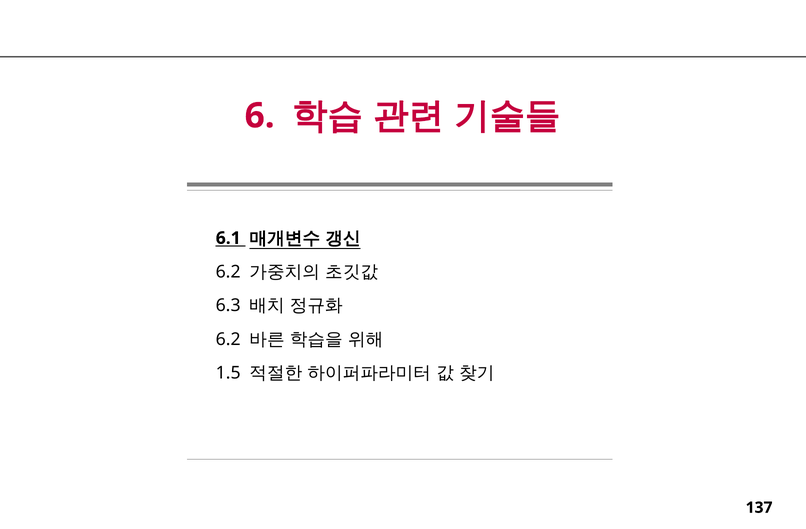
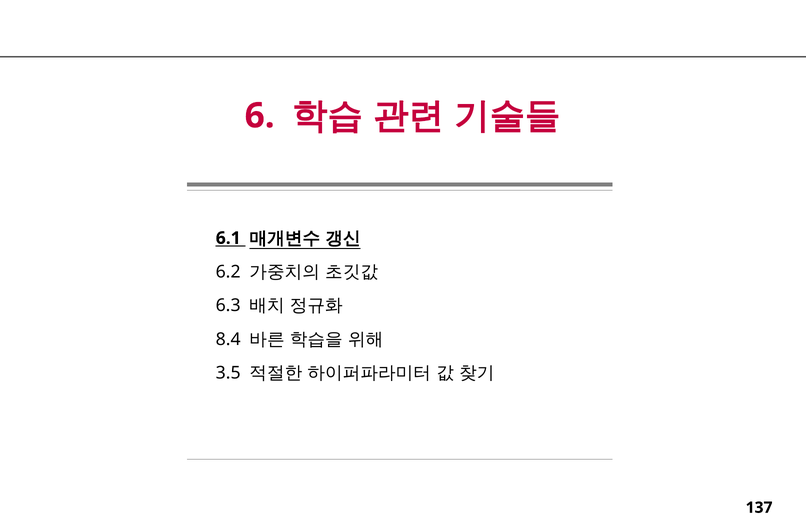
6.2 at (228, 339): 6.2 -> 8.4
1.5: 1.5 -> 3.5
